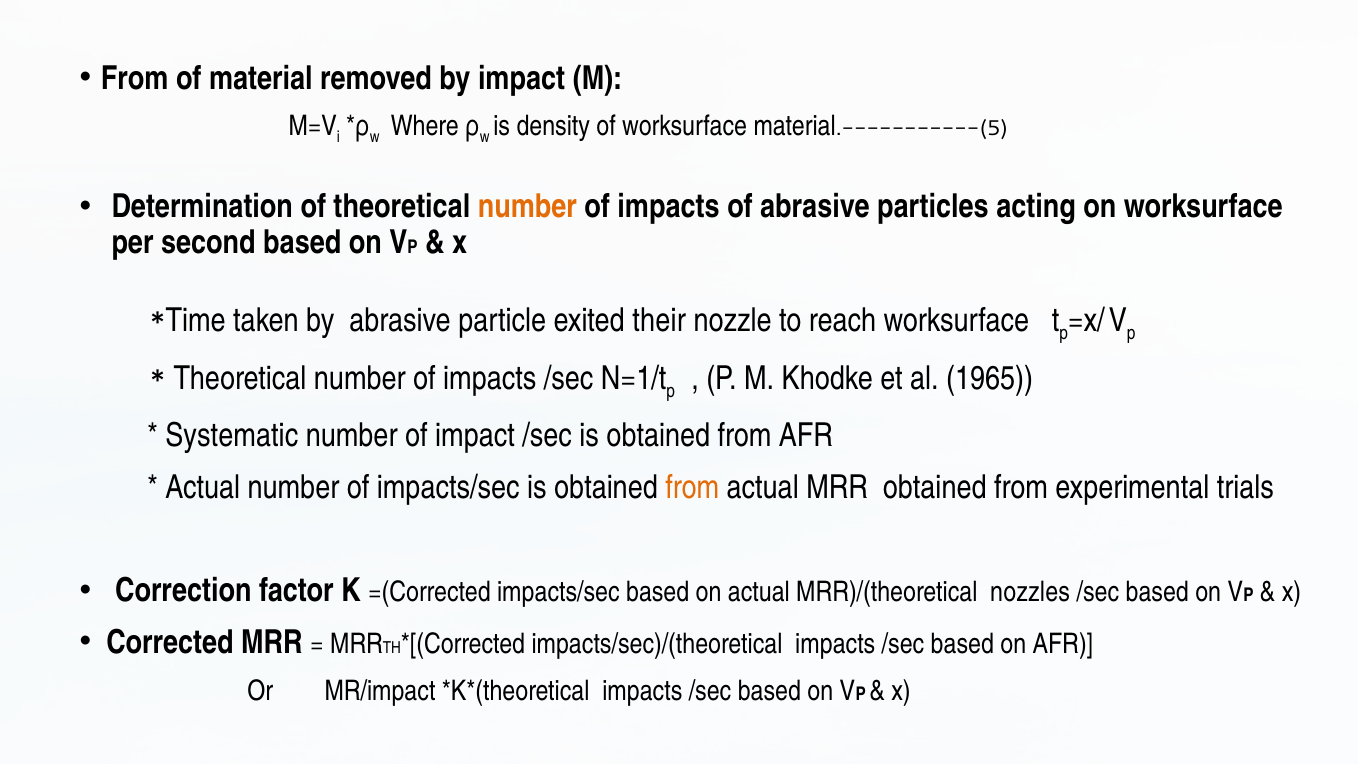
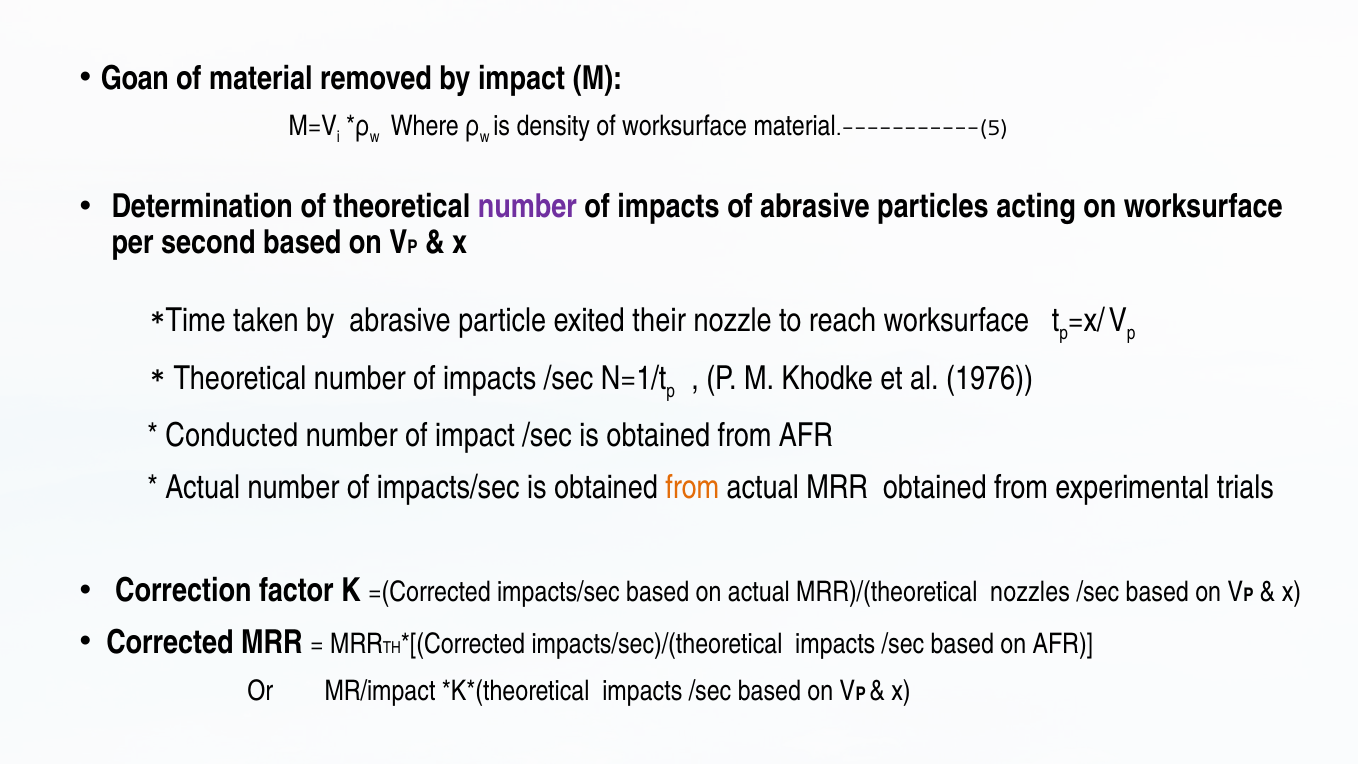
From at (135, 78): From -> Goan
number at (527, 207) colour: orange -> purple
1965: 1965 -> 1976
Systematic: Systematic -> Conducted
